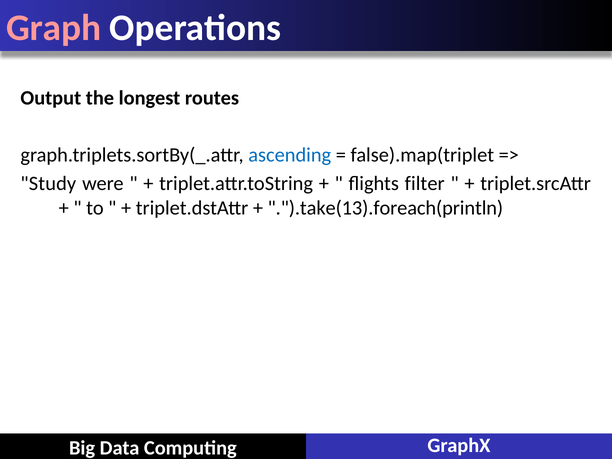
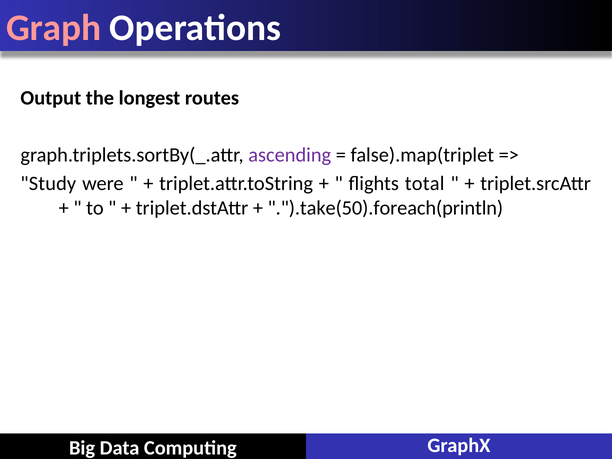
ascending colour: blue -> purple
filter: filter -> total
.").take(13).foreach(println: .").take(13).foreach(println -> .").take(50).foreach(println
